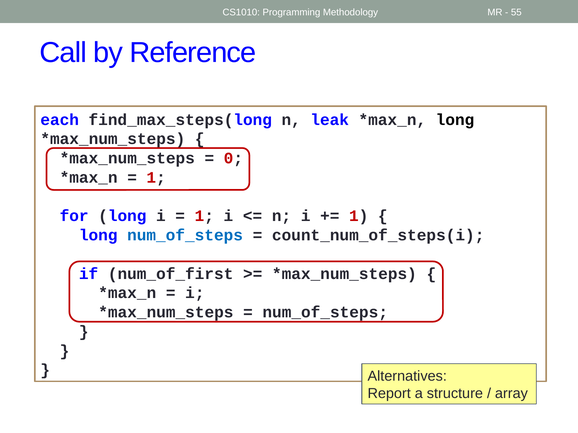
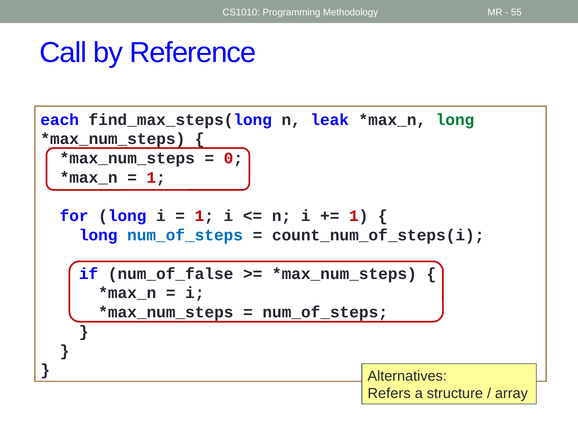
long at (455, 120) colour: black -> green
num_of_first: num_of_first -> num_of_false
Report: Report -> Refers
